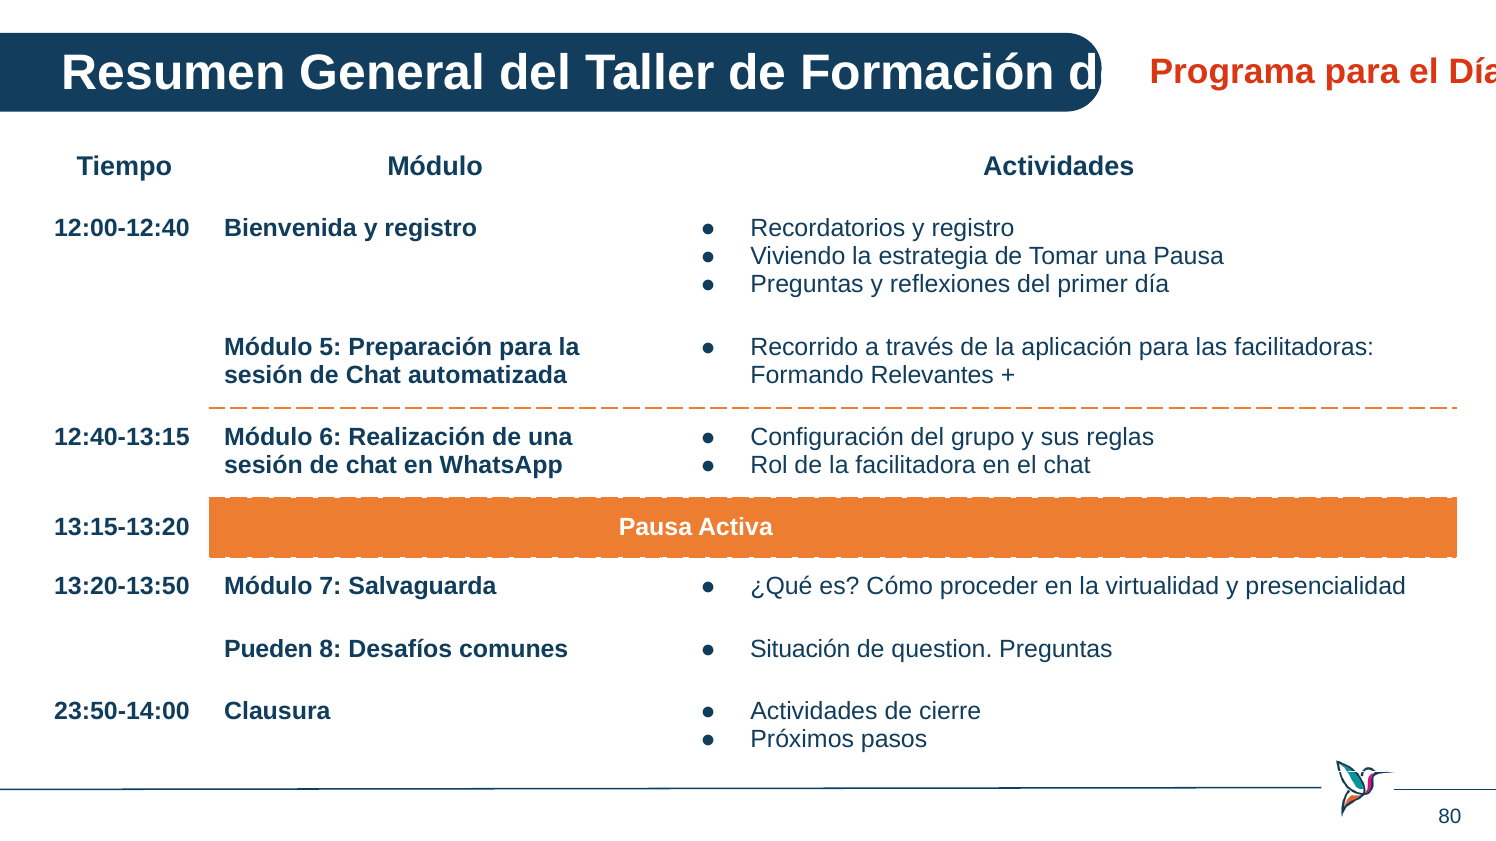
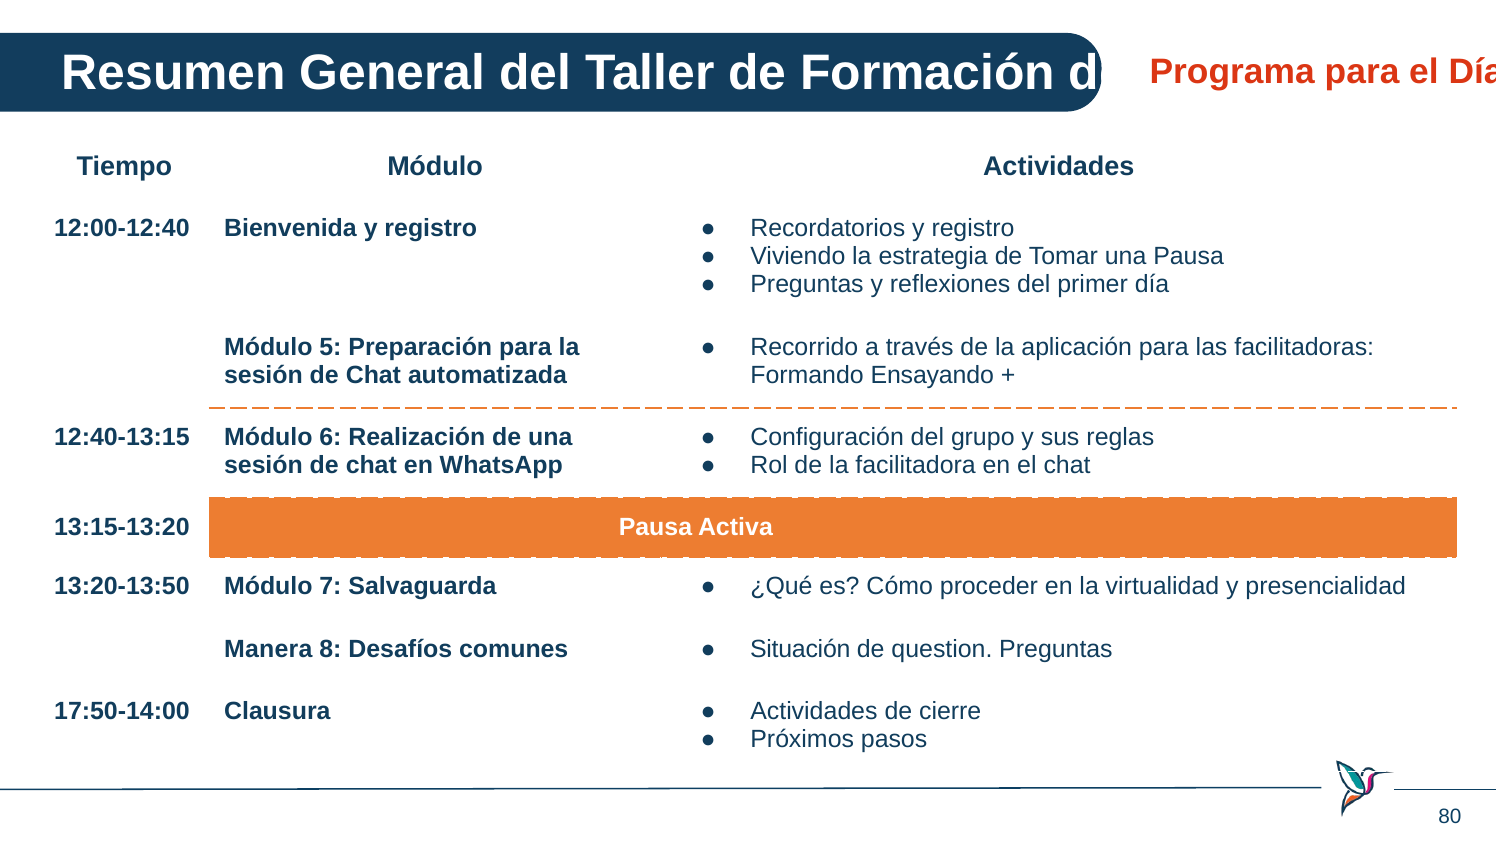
Relevantes: Relevantes -> Ensayando
Pueden: Pueden -> Manera
23:50-14:00: 23:50-14:00 -> 17:50-14:00
